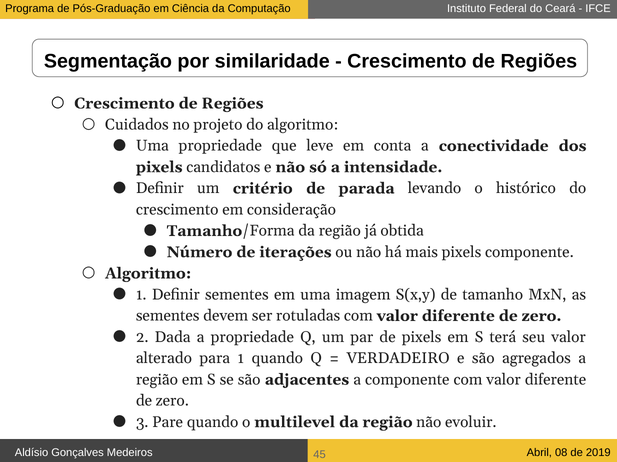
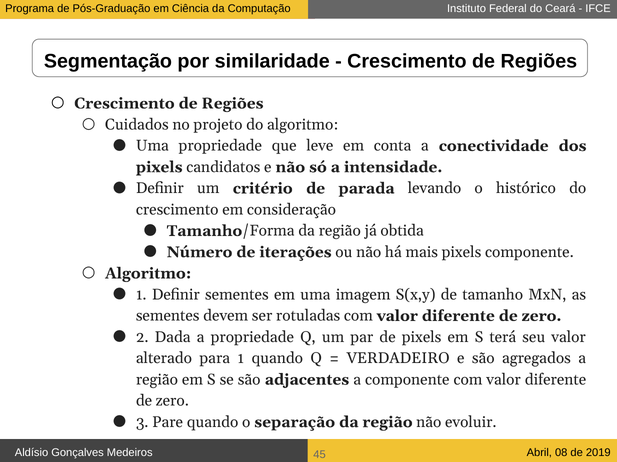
multilevel: multilevel -> separação
